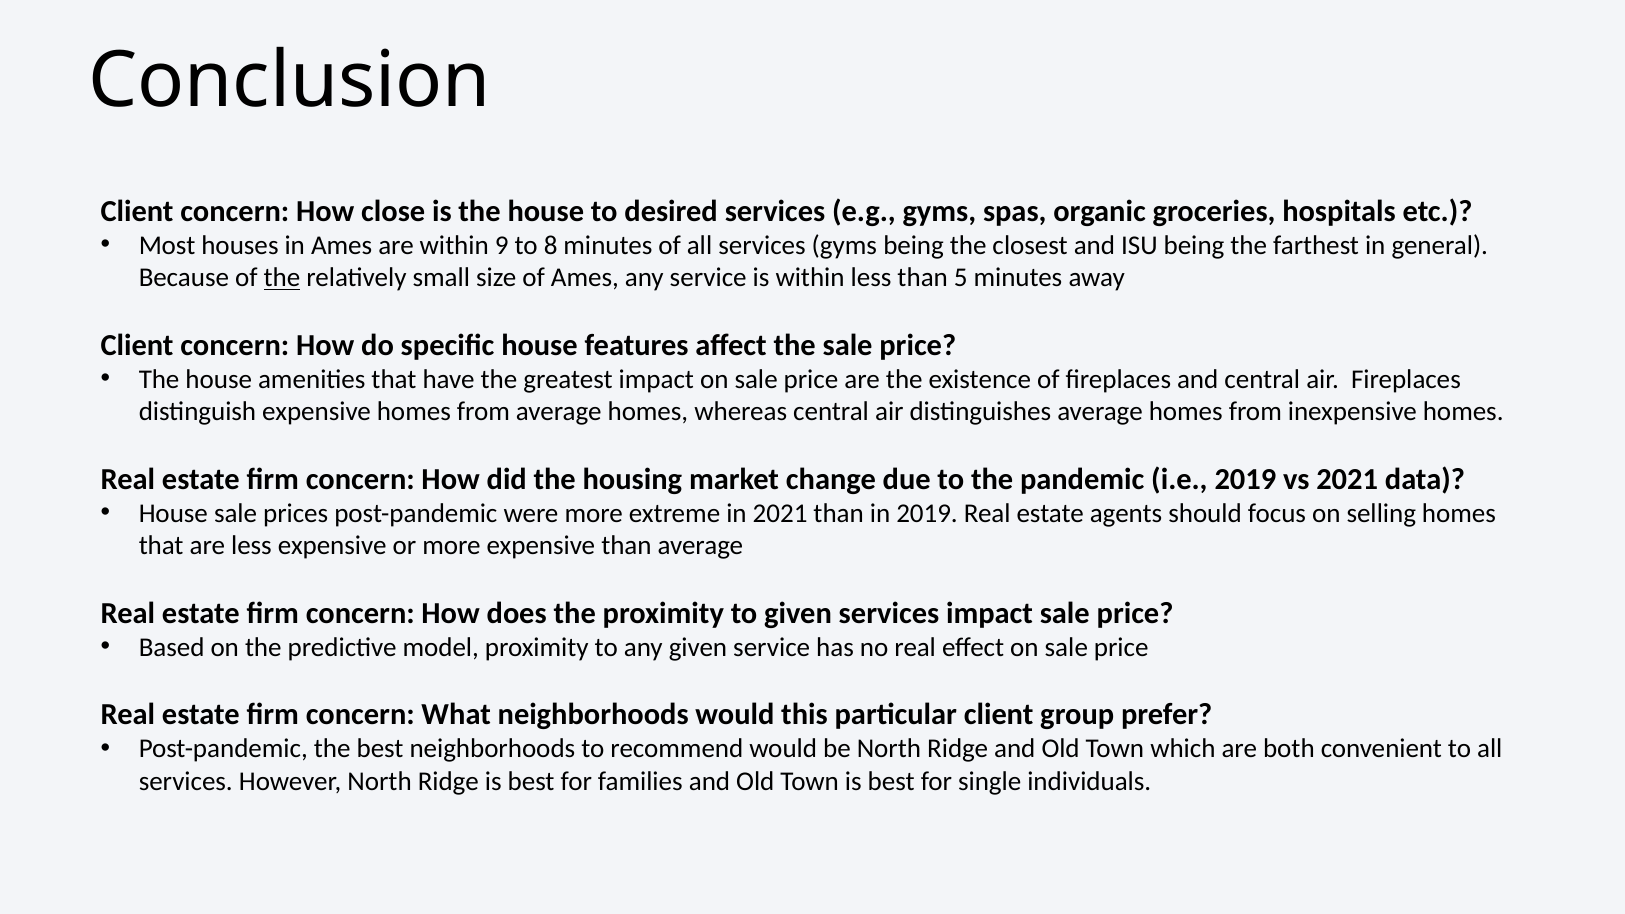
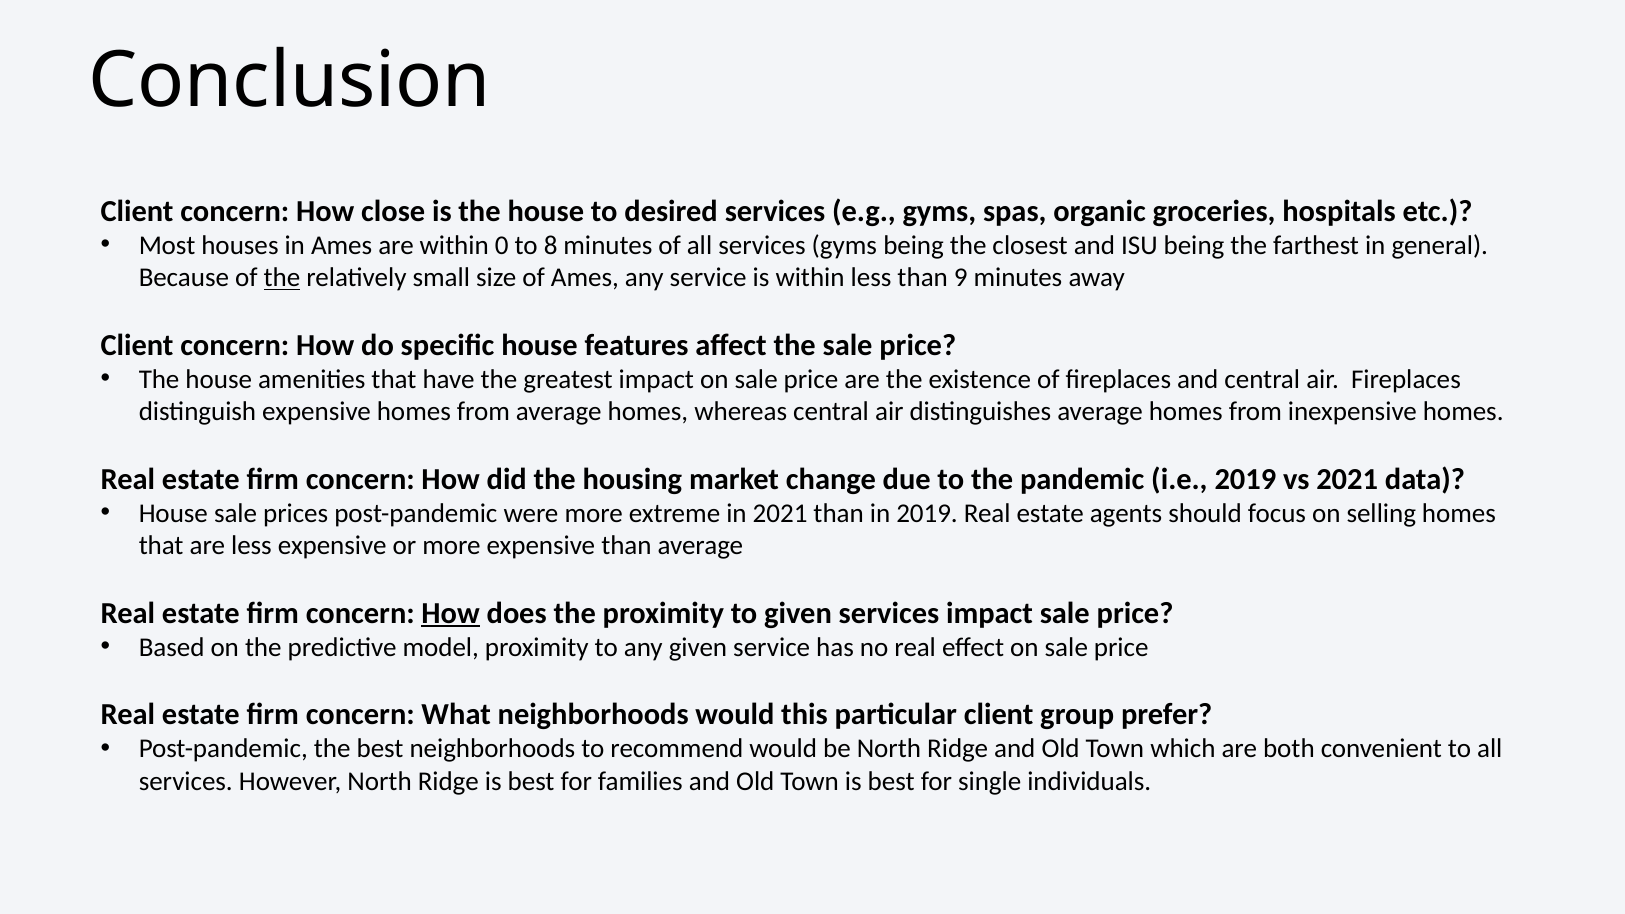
9: 9 -> 0
5: 5 -> 9
How at (451, 613) underline: none -> present
